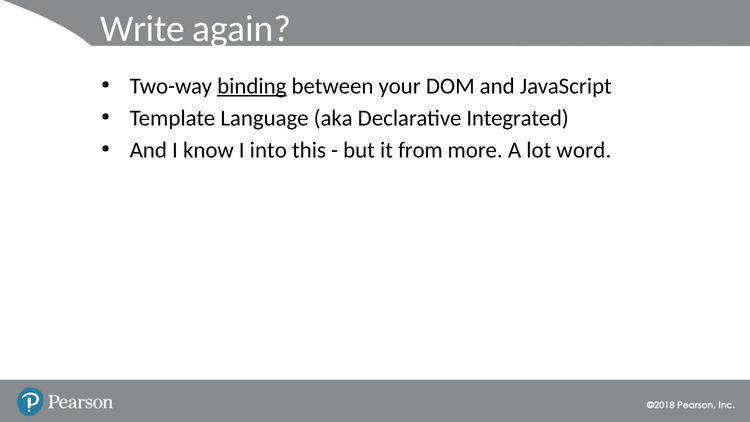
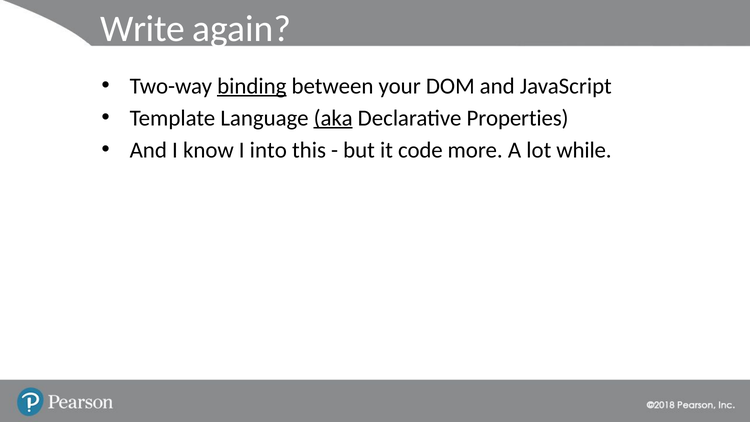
aka underline: none -> present
Integrated: Integrated -> Properties
from: from -> code
word: word -> while
